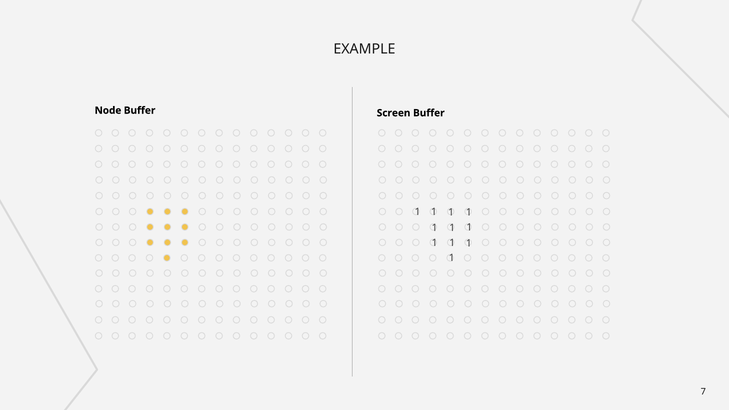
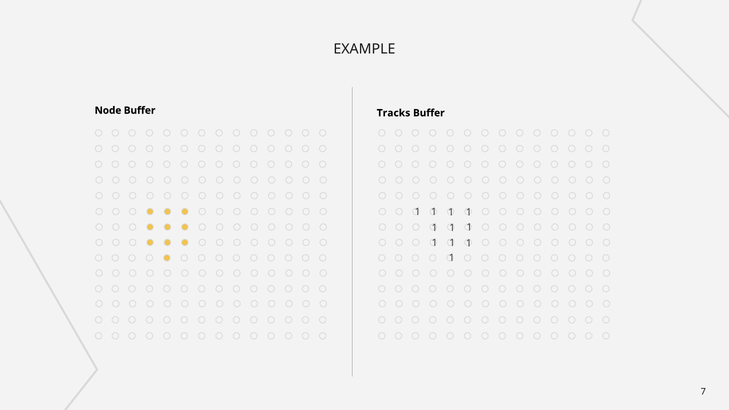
Screen: Screen -> Tracks
